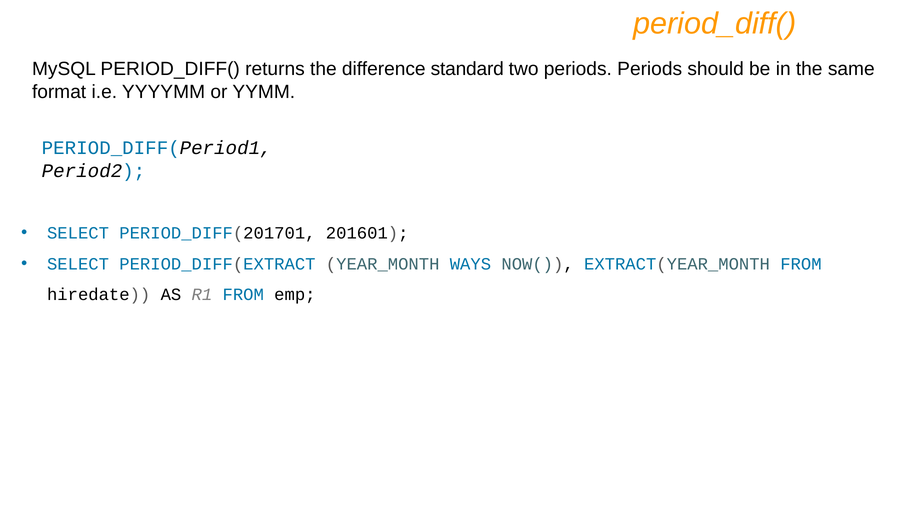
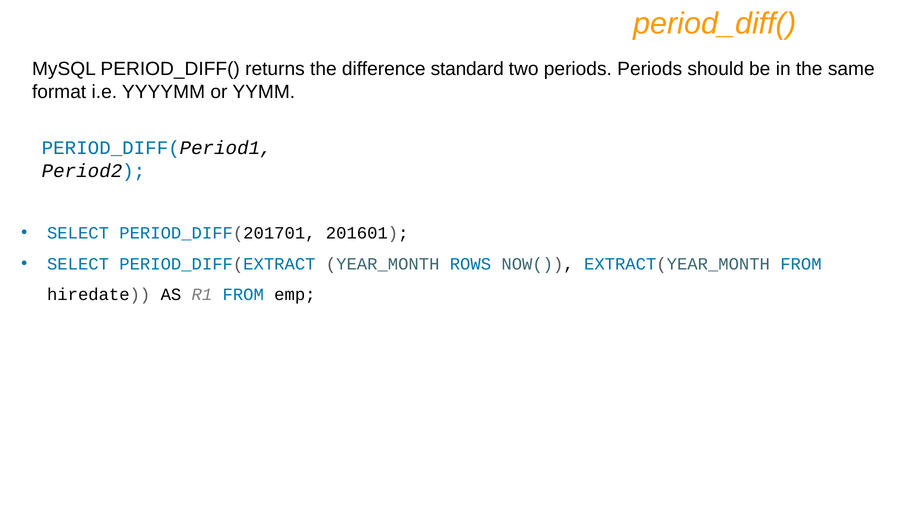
WAYS: WAYS -> ROWS
